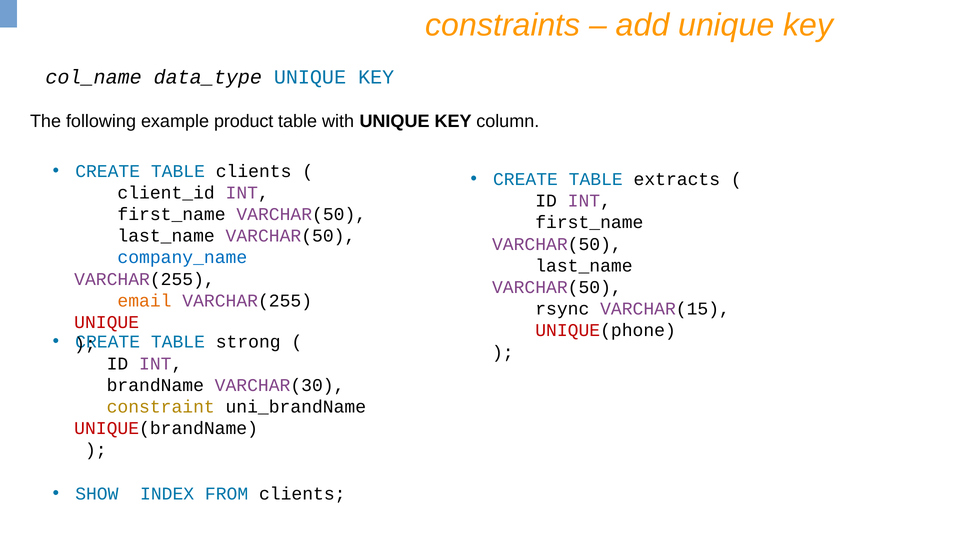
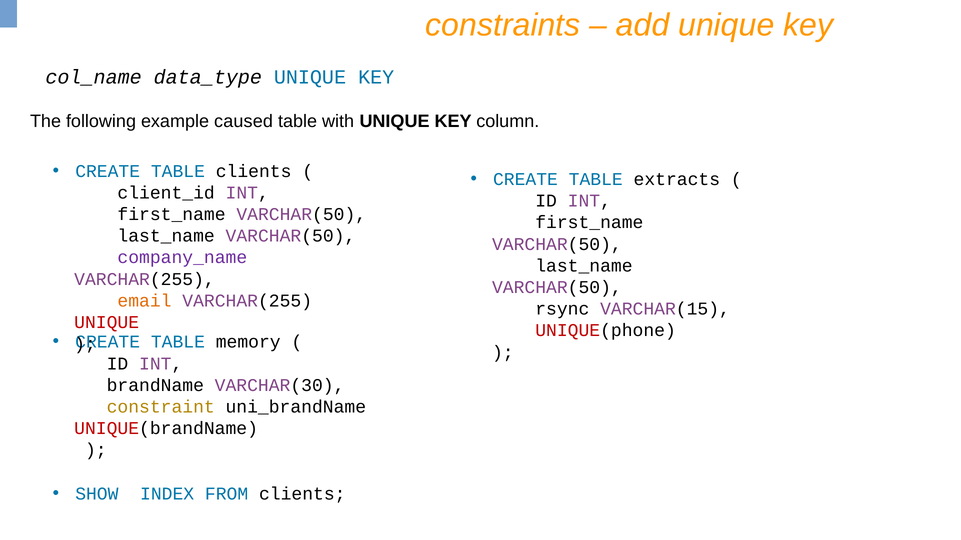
product: product -> caused
company_name colour: blue -> purple
strong: strong -> memory
